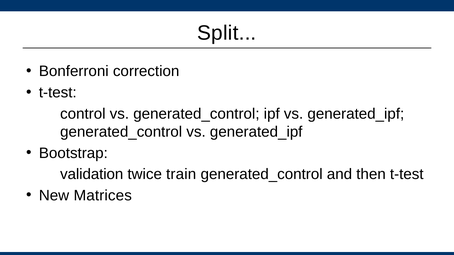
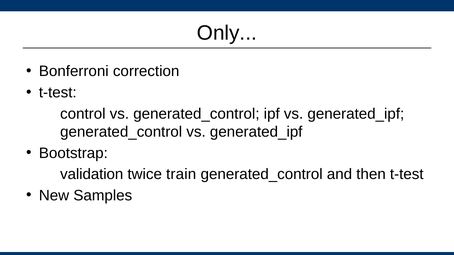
Split: Split -> Only
Matrices: Matrices -> Samples
